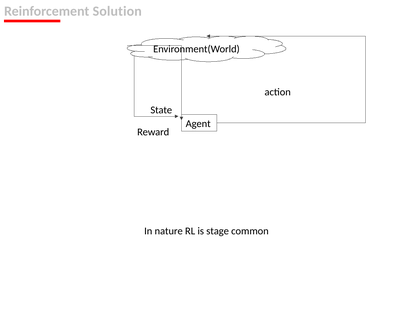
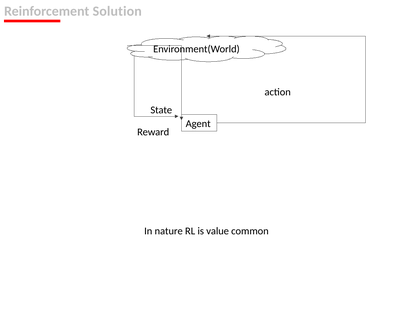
stage: stage -> value
